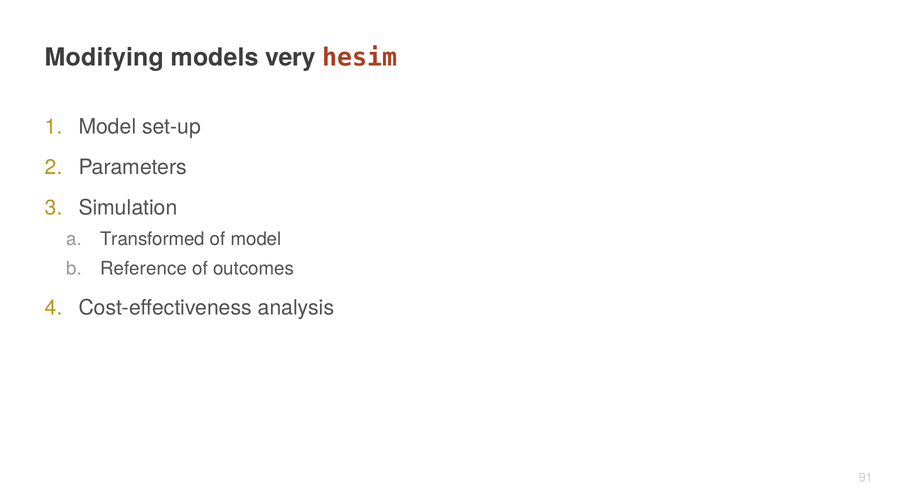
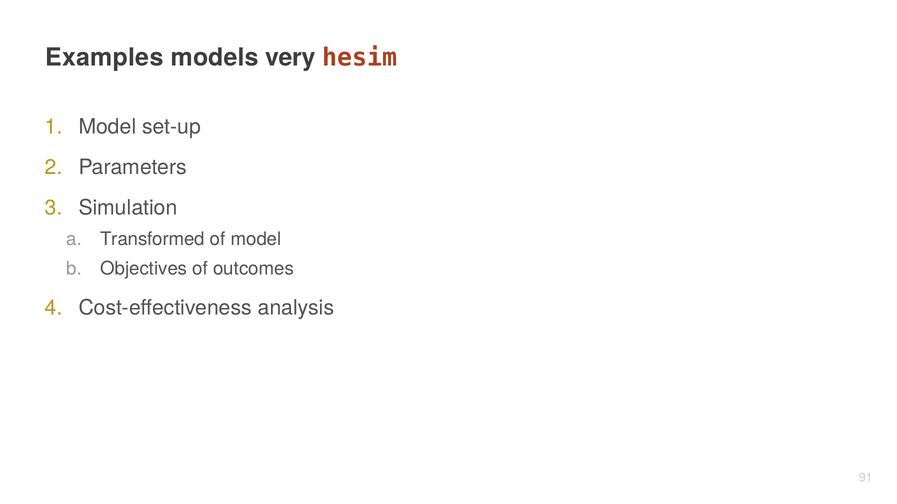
Modifying: Modifying -> Examples
Reference: Reference -> Objectives
